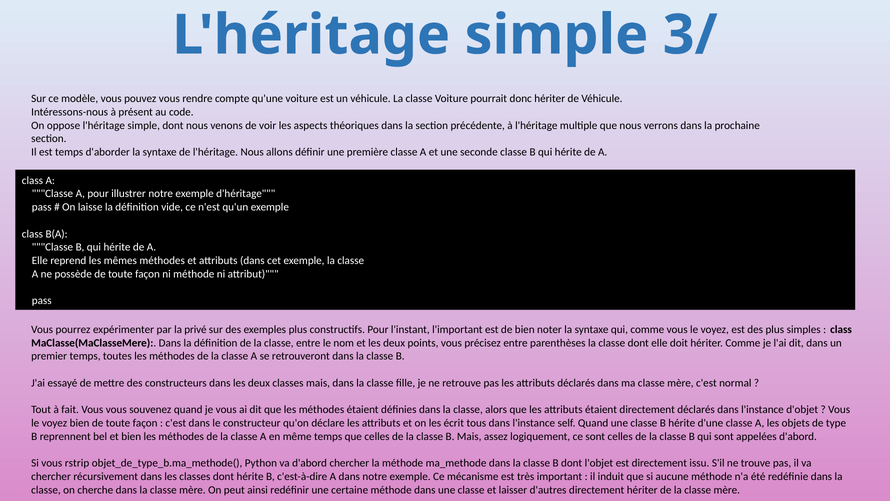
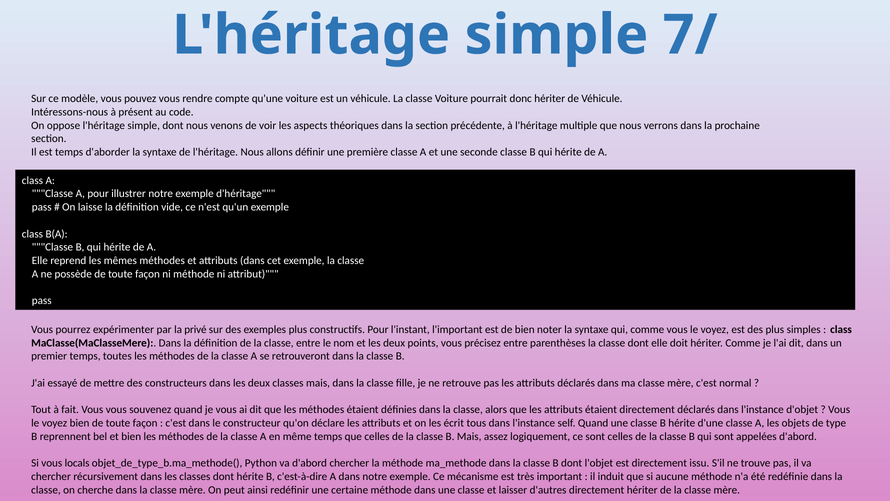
3/: 3/ -> 7/
rstrip: rstrip -> locals
